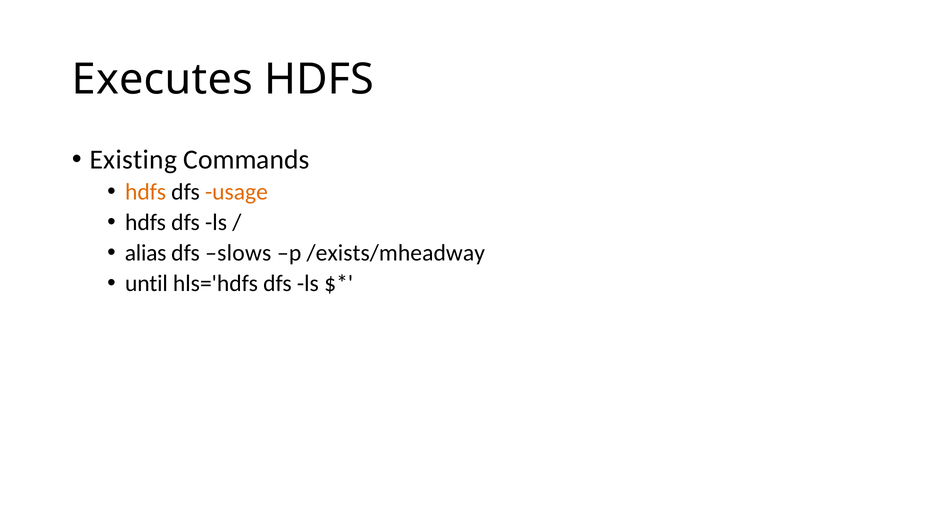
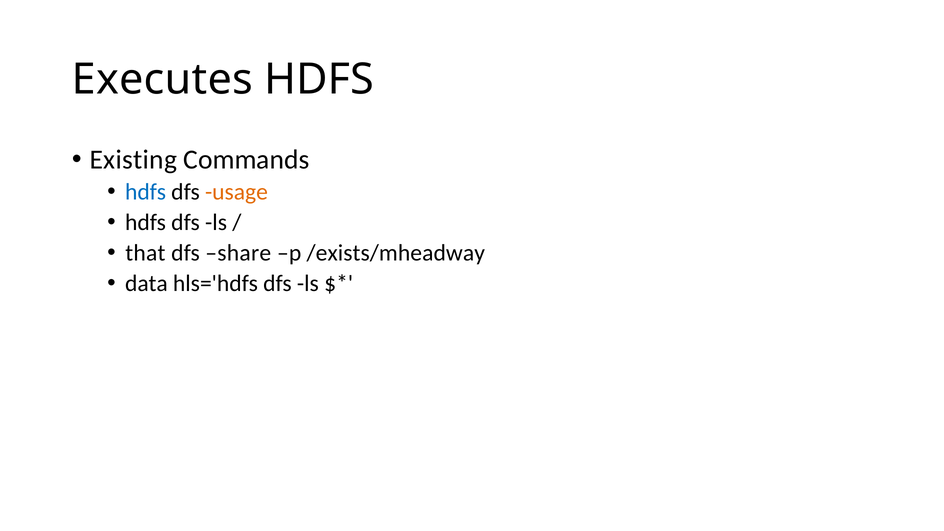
hdfs at (146, 192) colour: orange -> blue
alias: alias -> that
slows: slows -> share
until: until -> data
